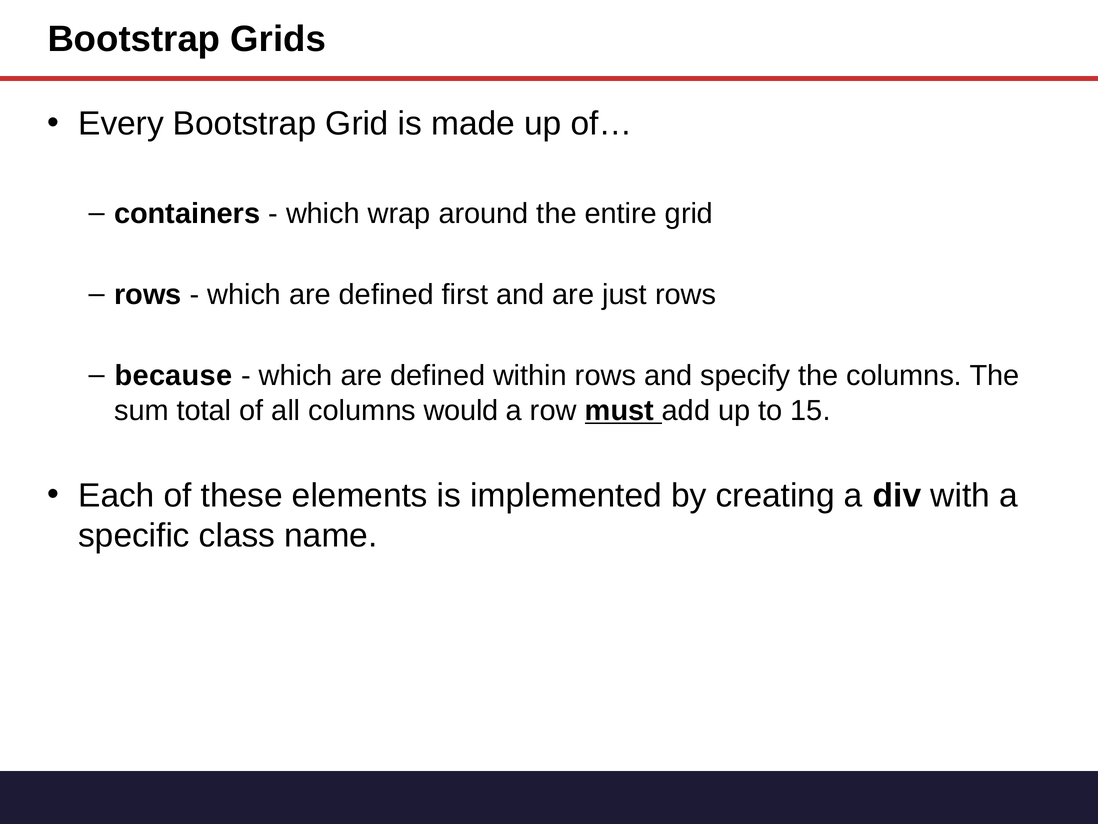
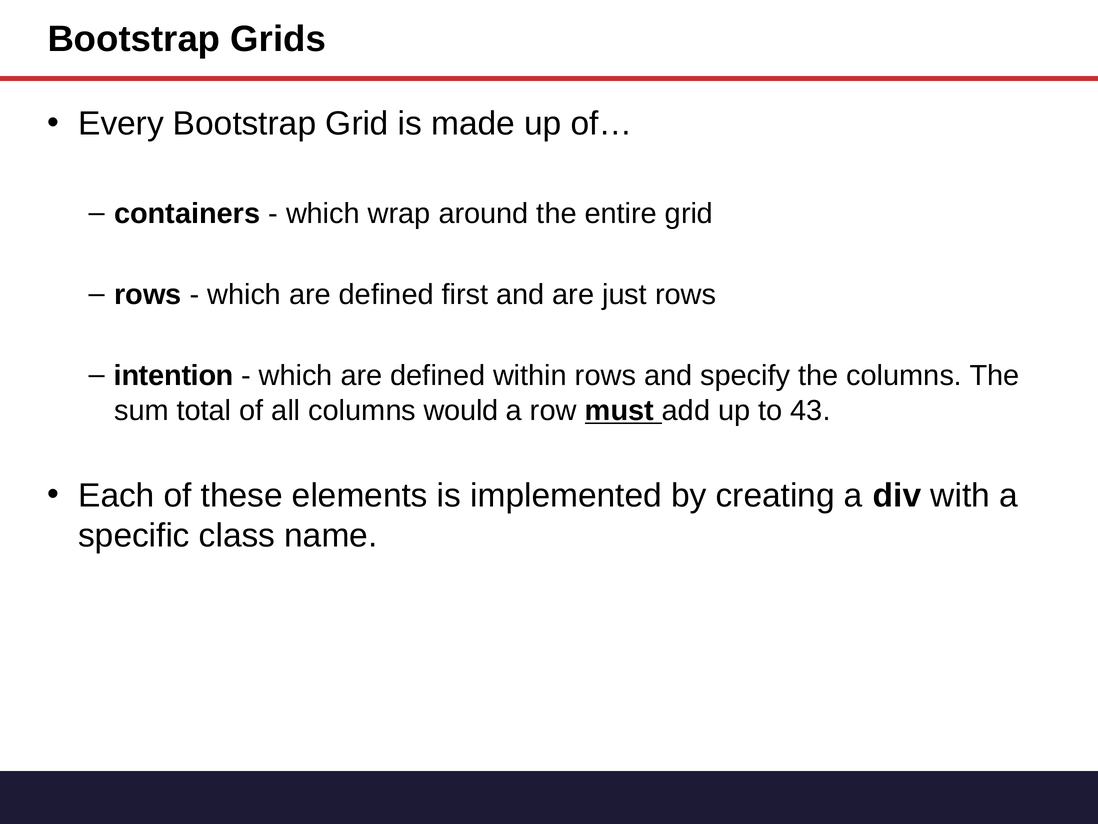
because: because -> intention
15: 15 -> 43
